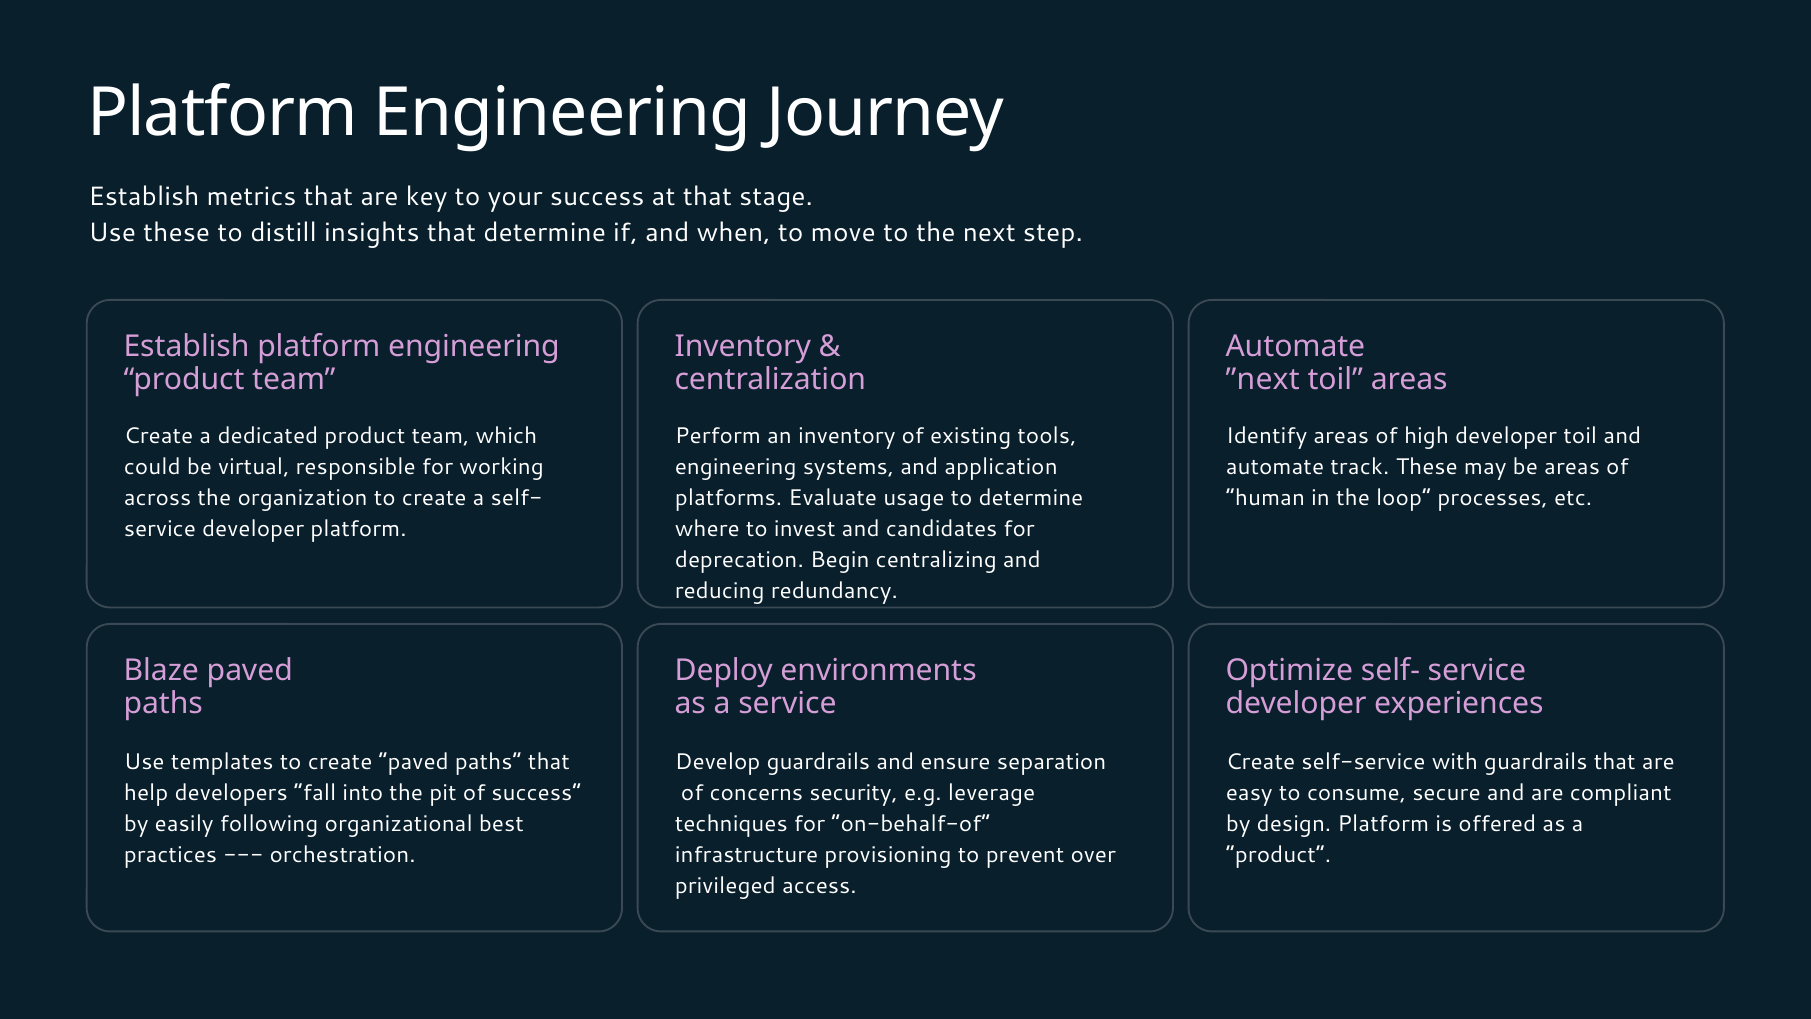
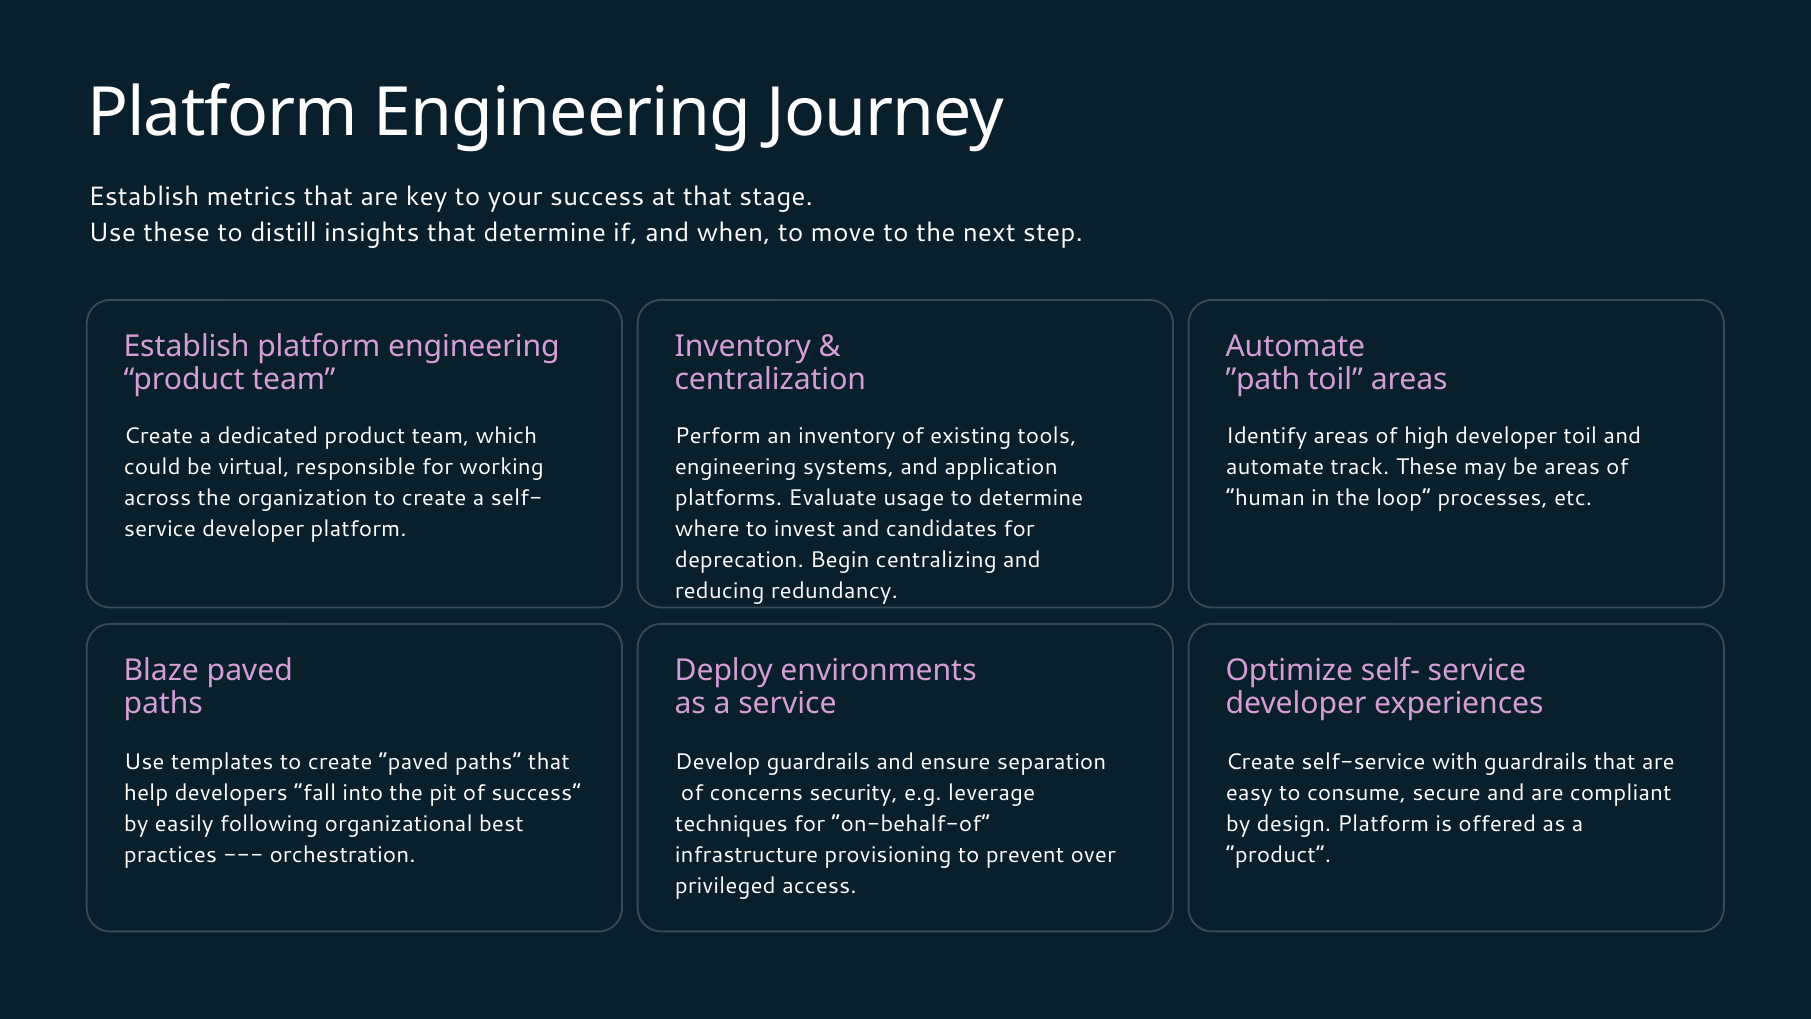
”next: ”next -> ”path
